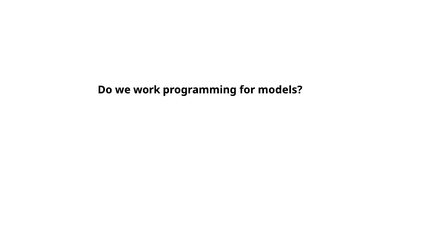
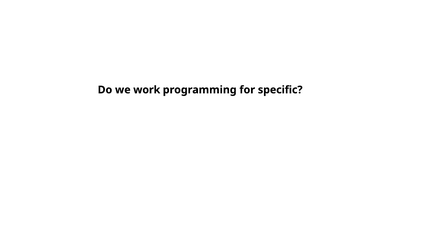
models: models -> specific
